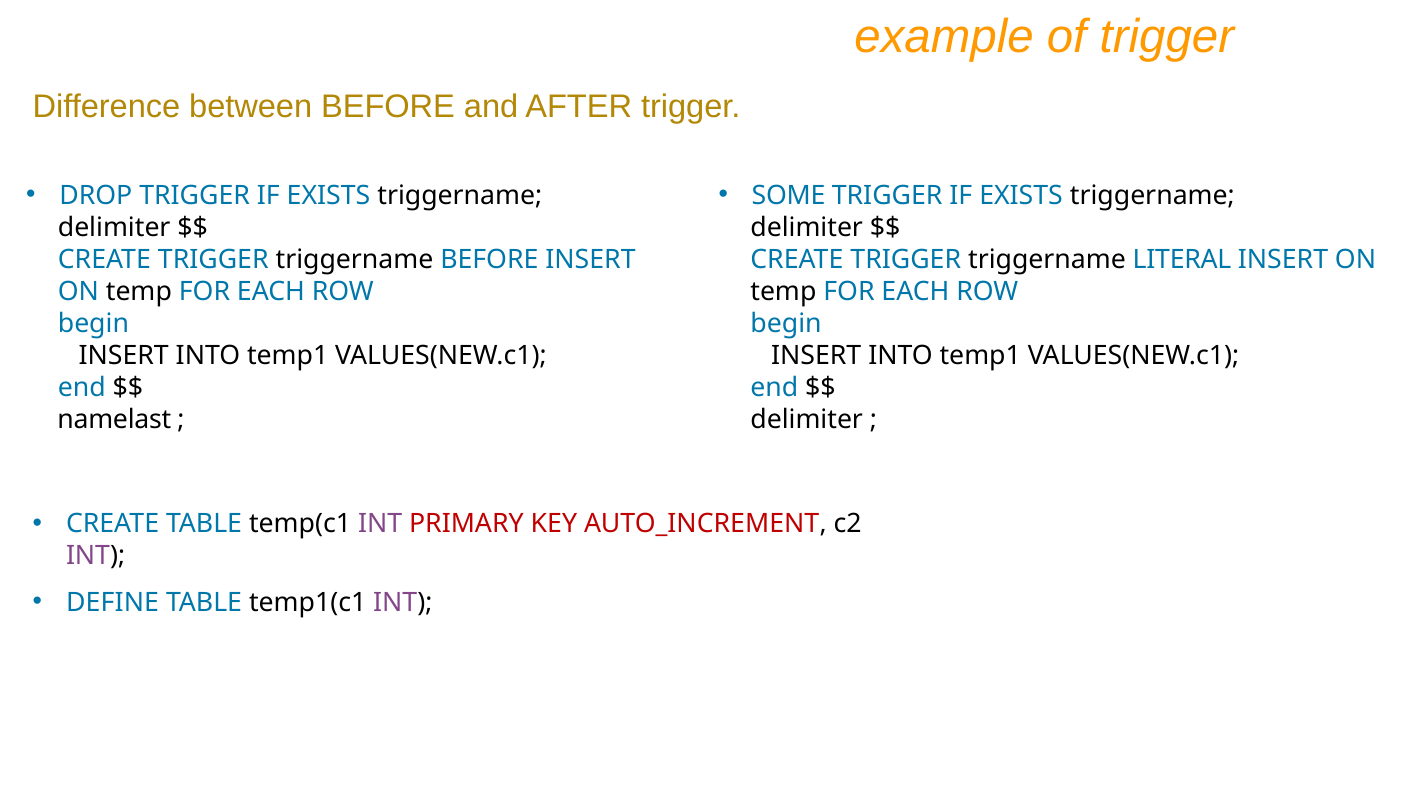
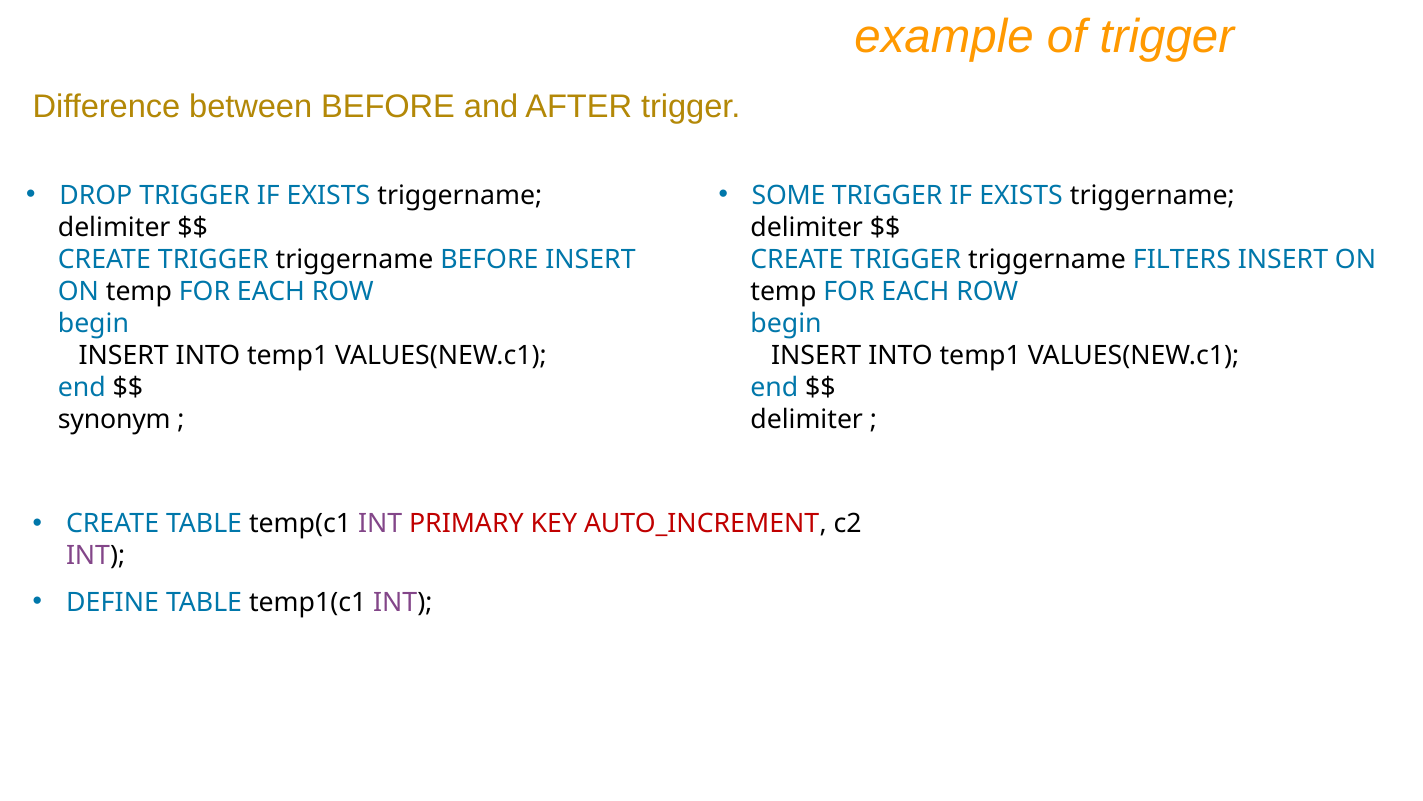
LITERAL: LITERAL -> FILTERS
namelast: namelast -> synonym
